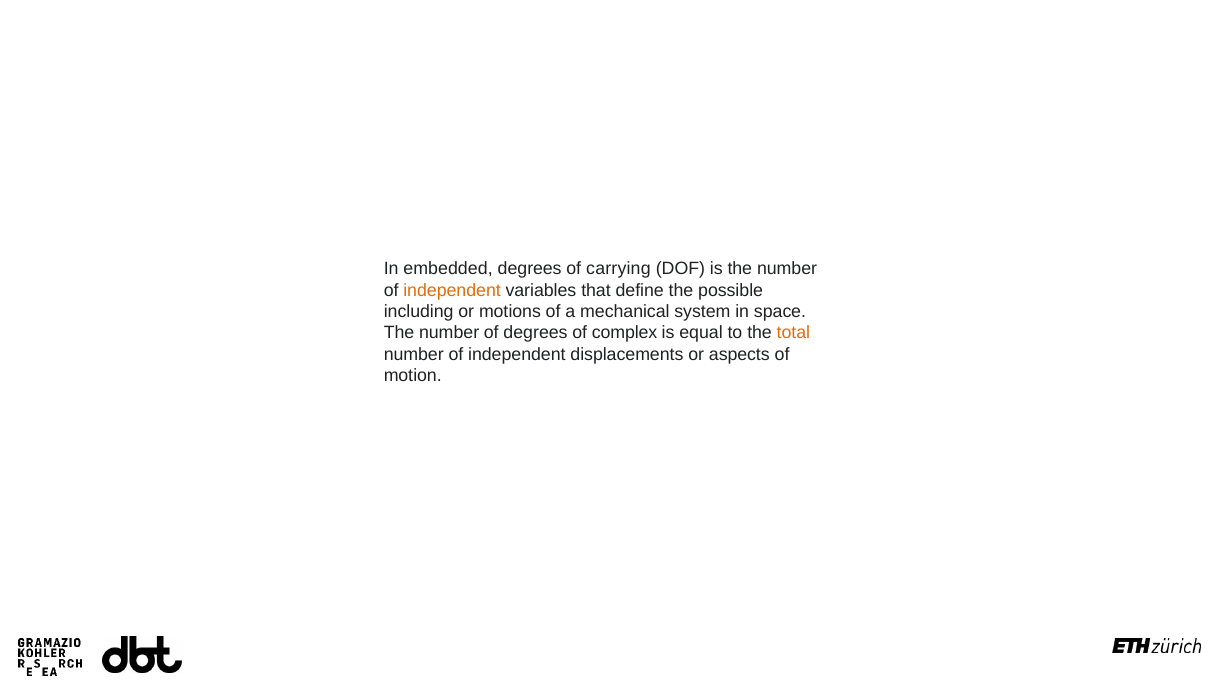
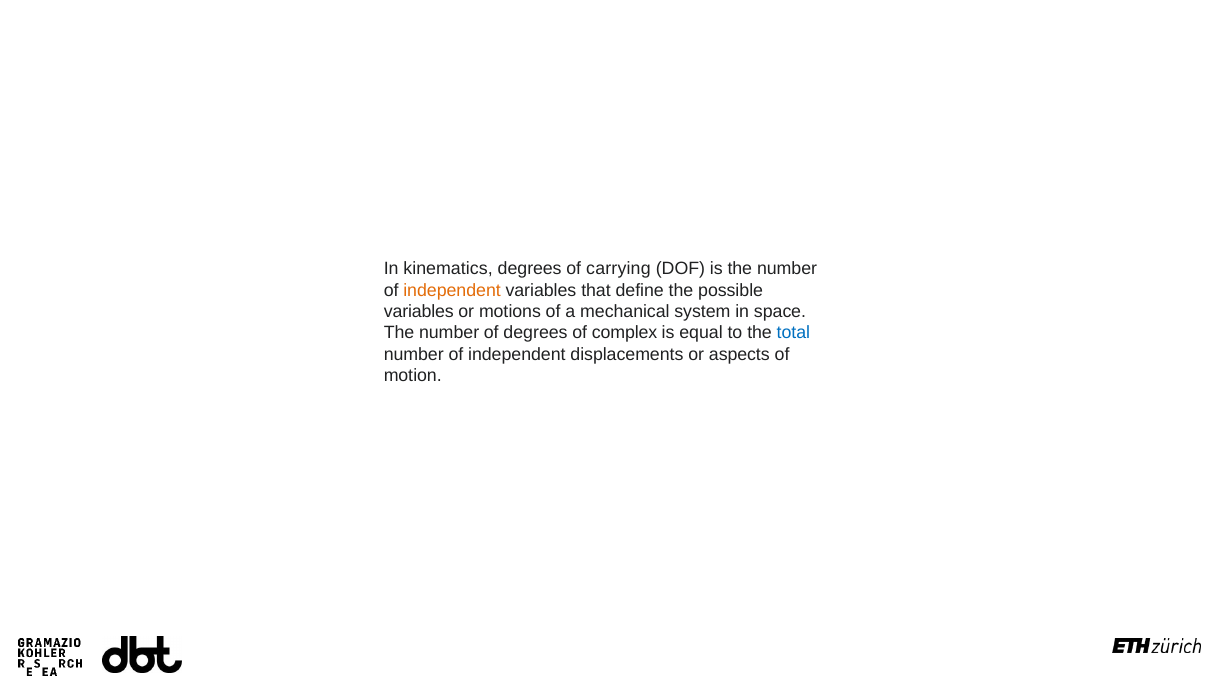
embedded: embedded -> kinematics
including at (419, 312): including -> variables
total colour: orange -> blue
